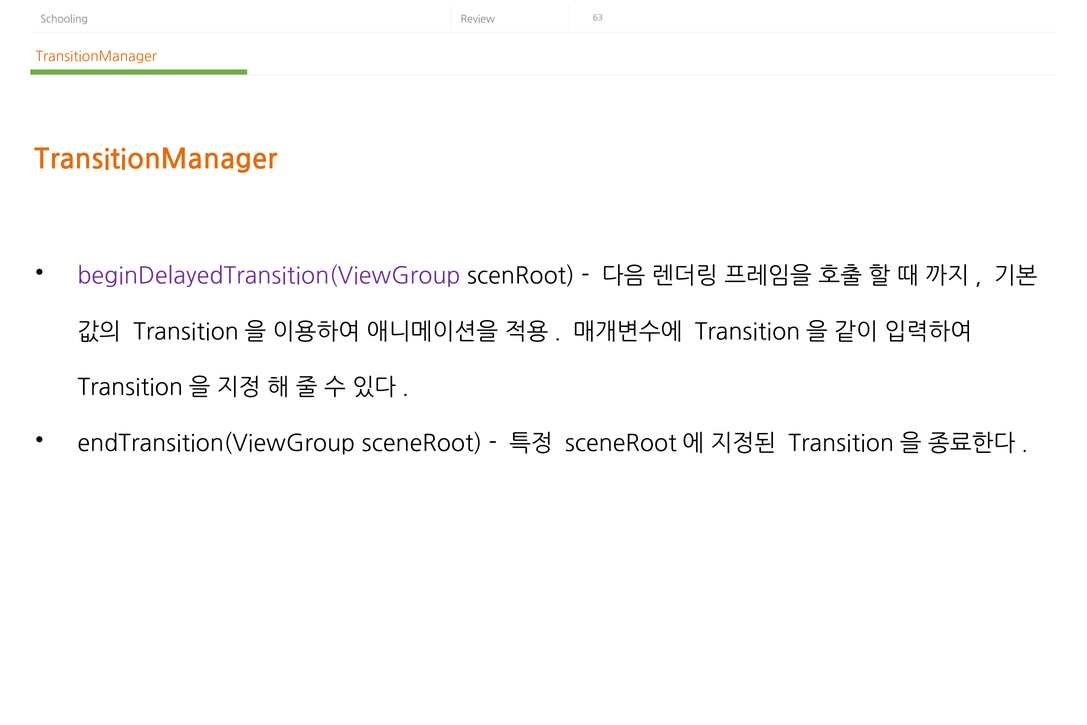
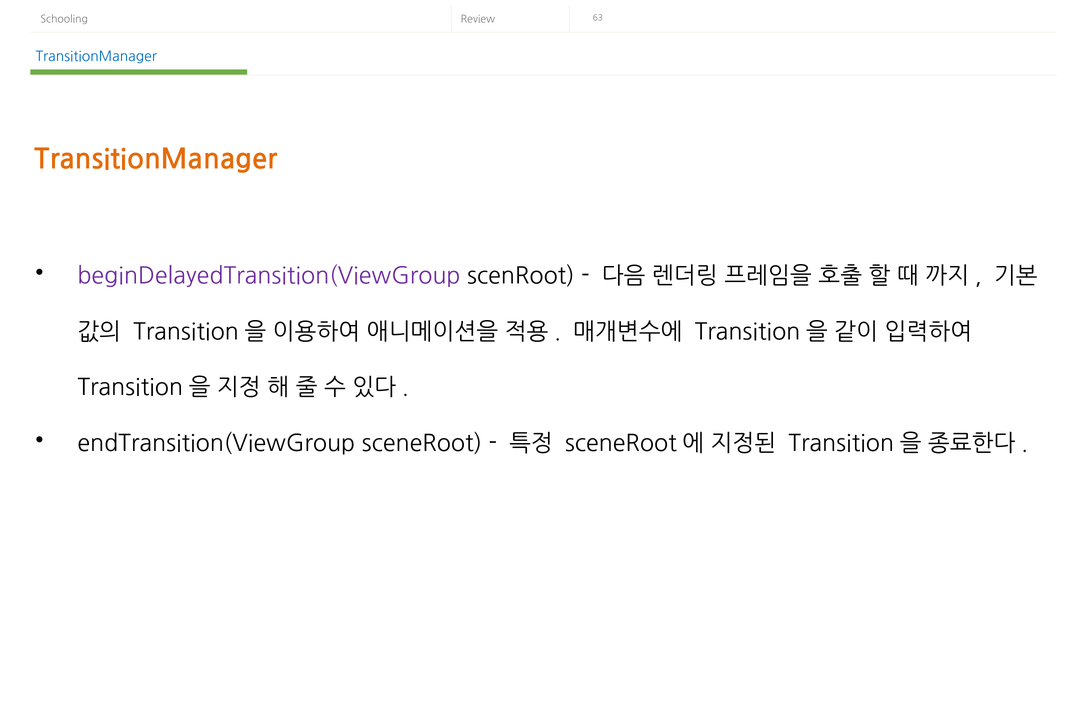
TransitionManager at (96, 57) colour: orange -> blue
